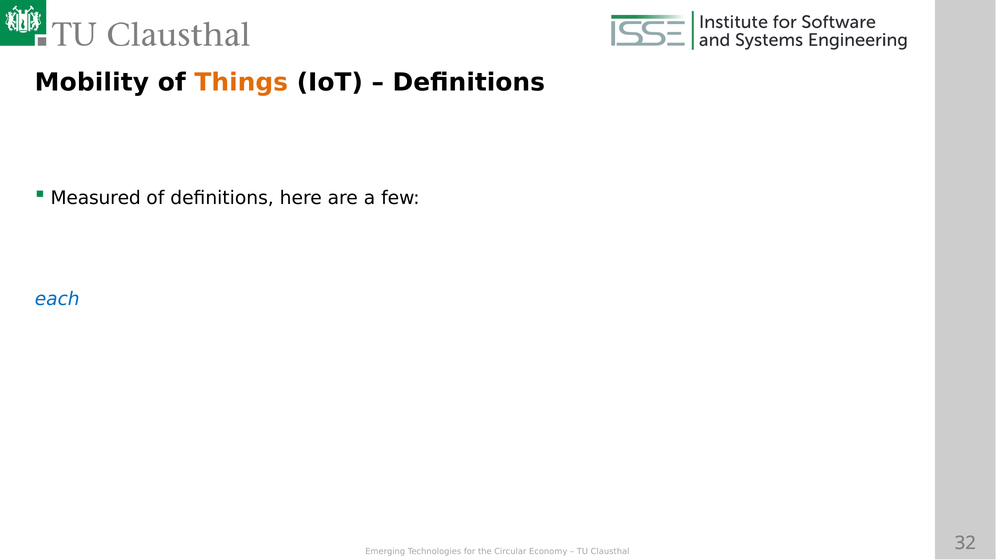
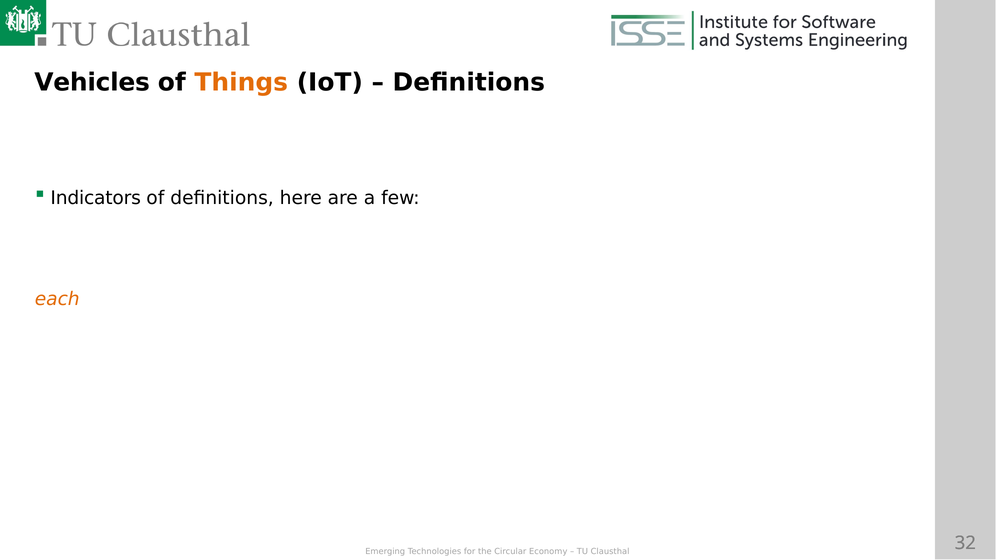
Mobility: Mobility -> Vehicles
Measured at (96, 198): Measured -> Indicators
each colour: blue -> orange
